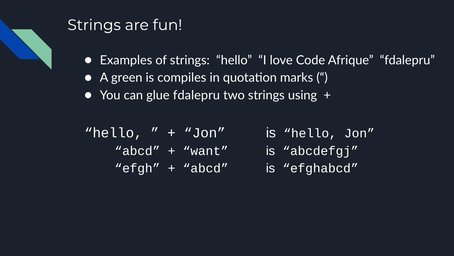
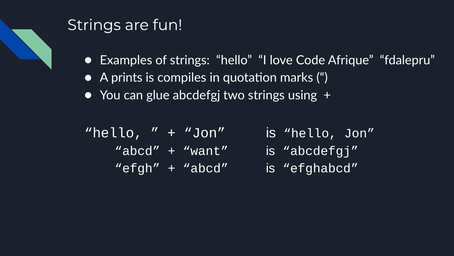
green: green -> prints
glue fdalepru: fdalepru -> abcdefgj
